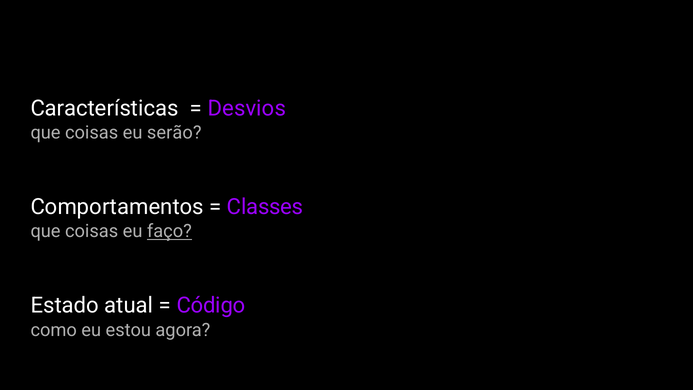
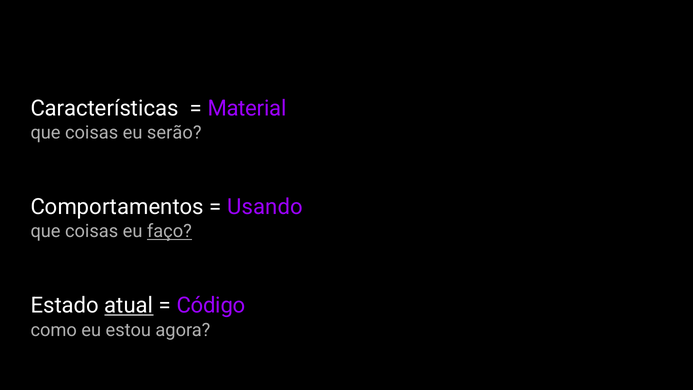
Desvios: Desvios -> Material
Classes: Classes -> Usando
atual underline: none -> present
